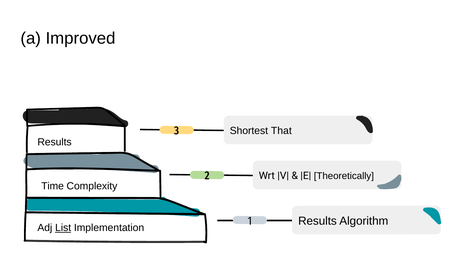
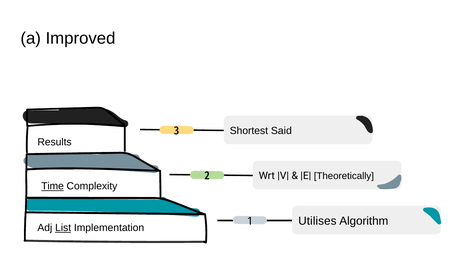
That: That -> Said
Time underline: none -> present
Results at (317, 221): Results -> Utilises
